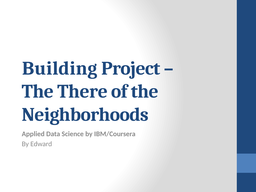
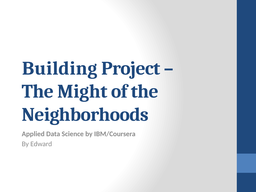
There: There -> Might
